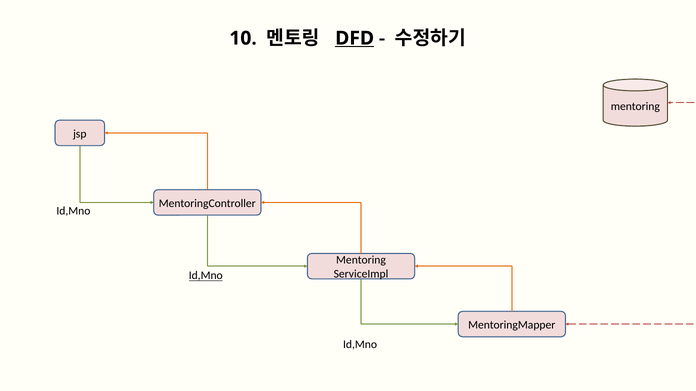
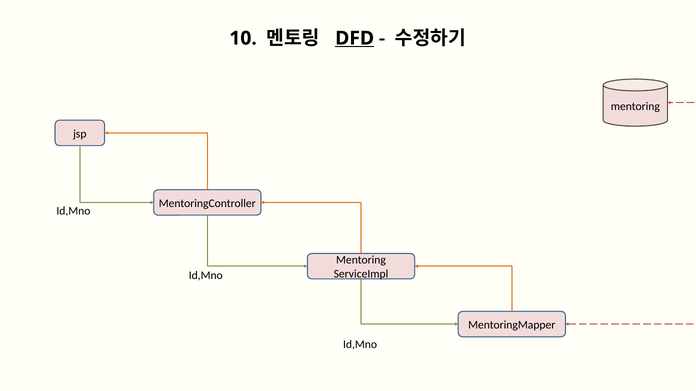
Id,Mno at (206, 276) underline: present -> none
